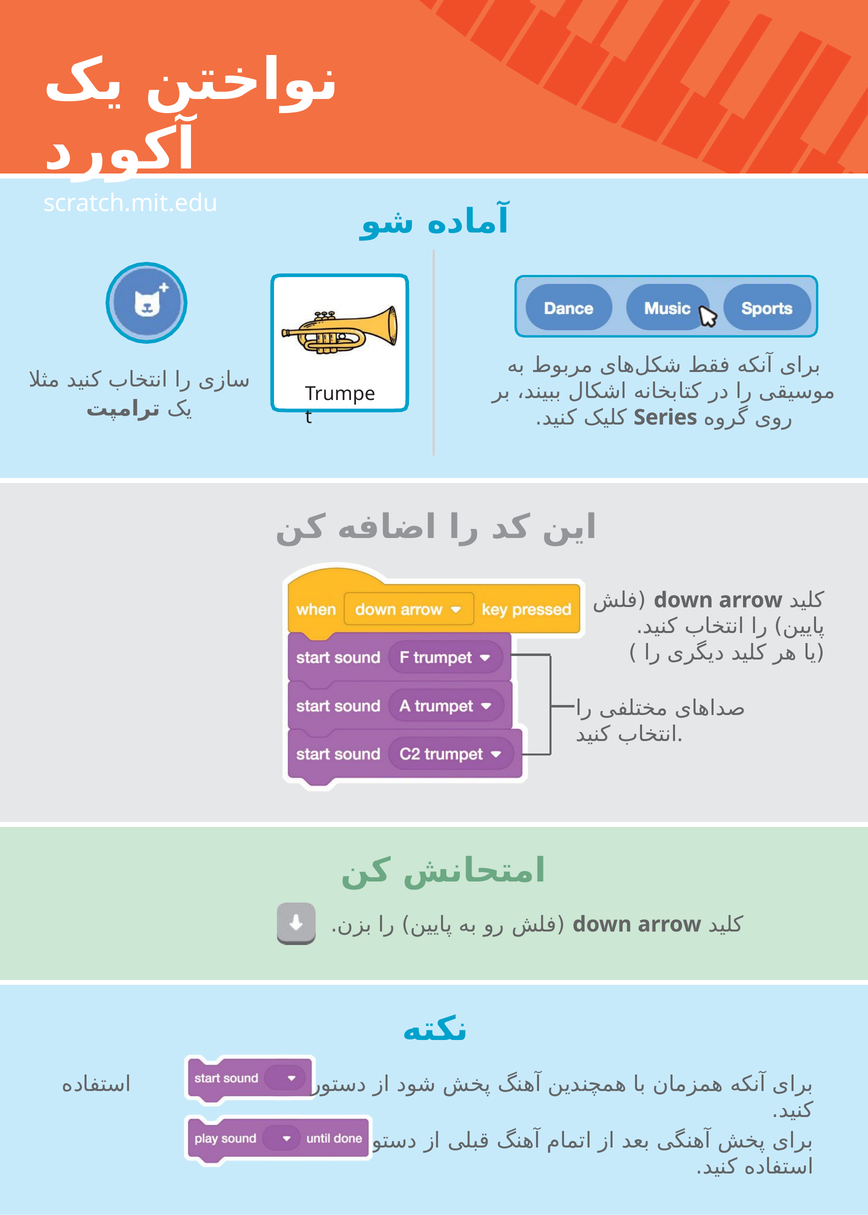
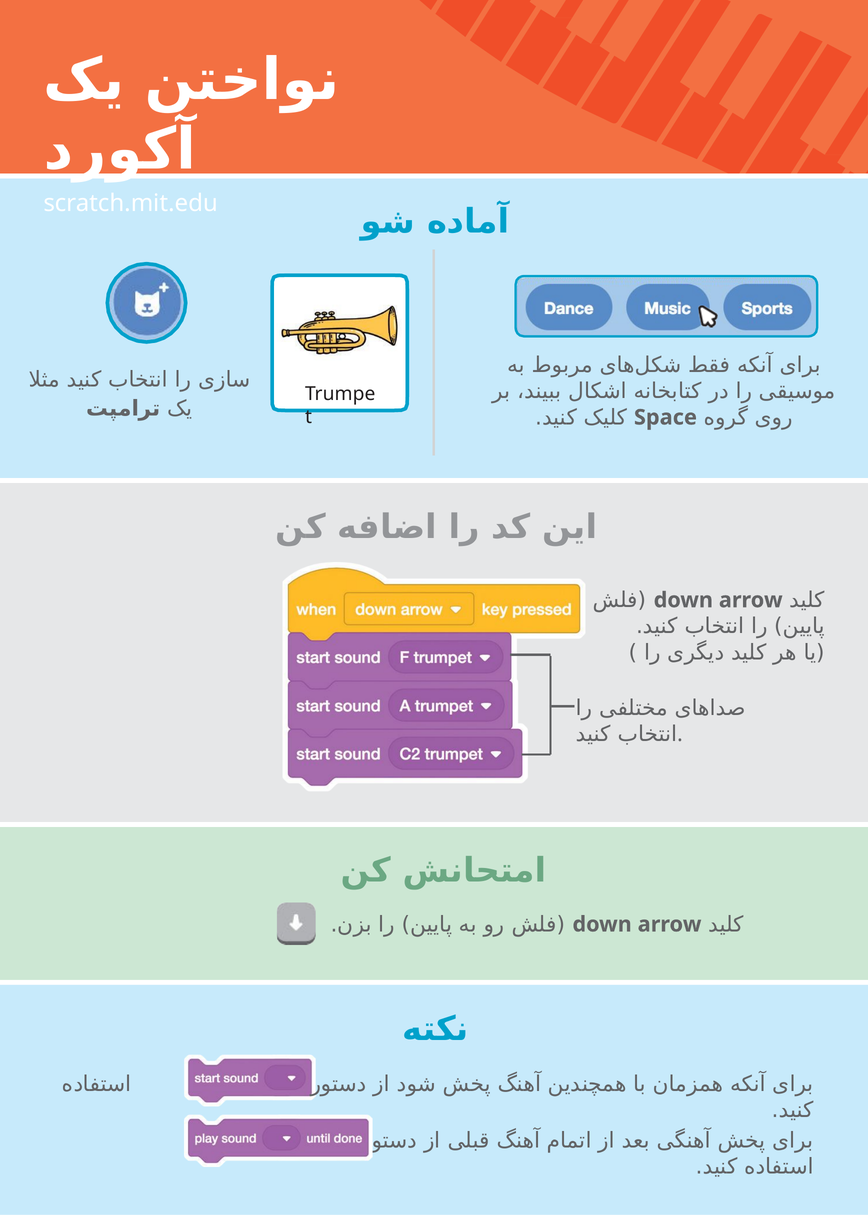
Series: Series -> Space
